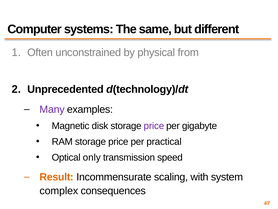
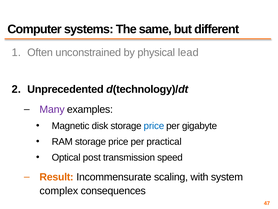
from: from -> lead
price at (154, 126) colour: purple -> blue
only: only -> post
